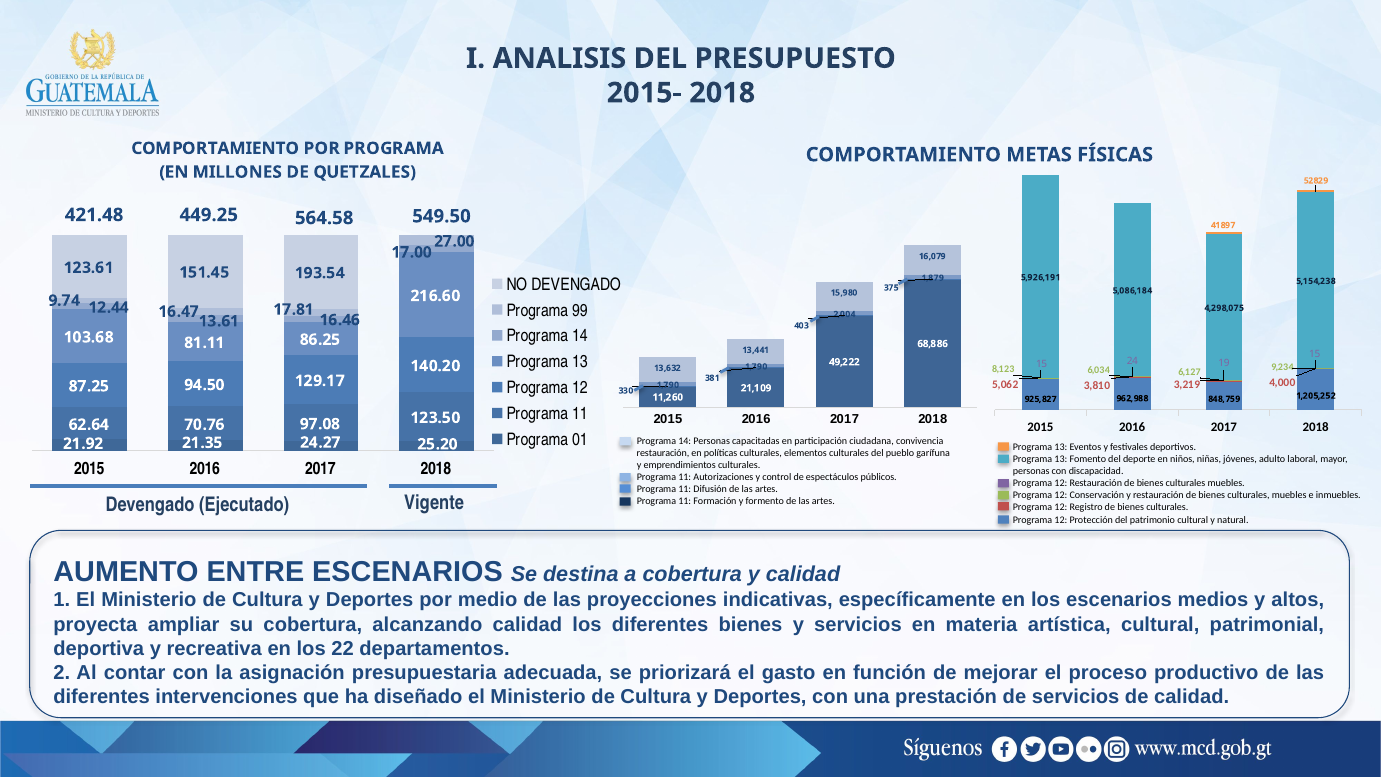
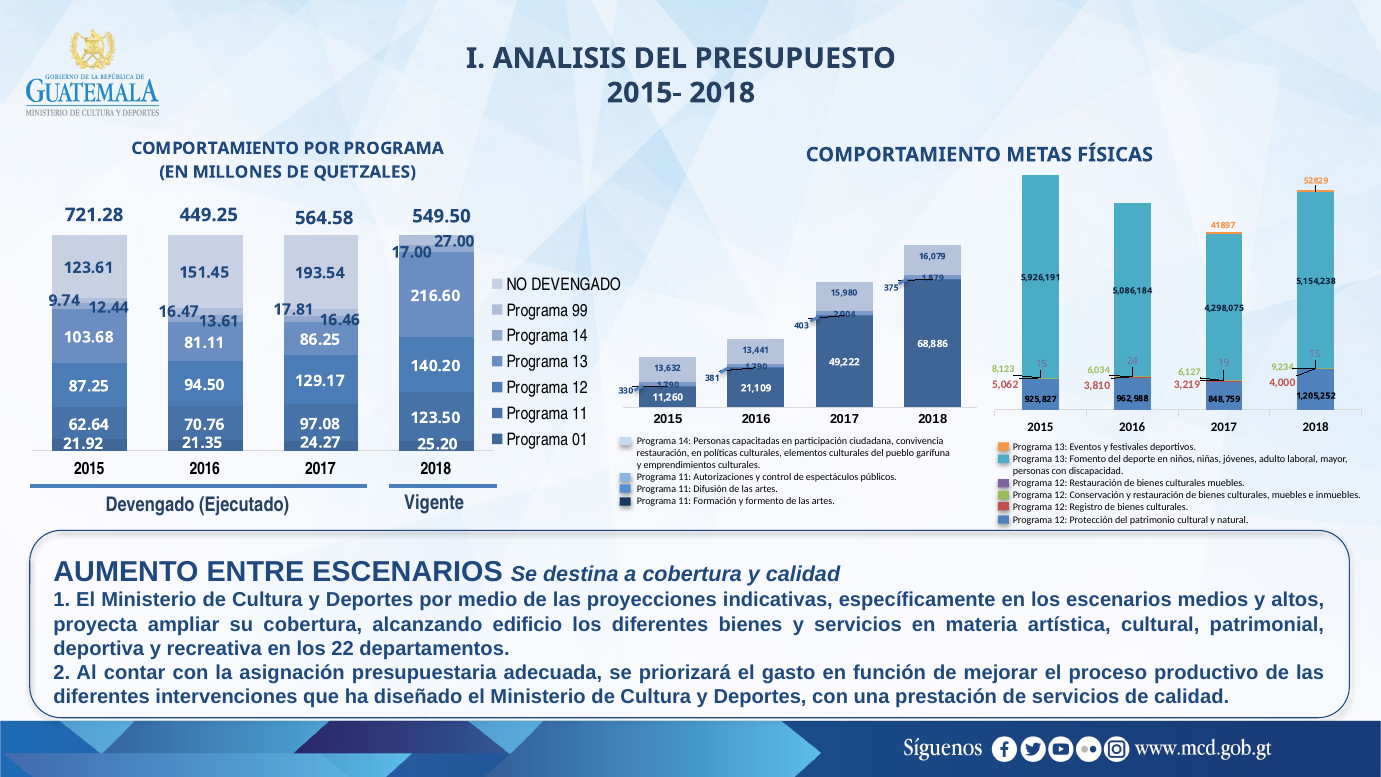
421.48: 421.48 -> 721.28
alcanzando calidad: calidad -> edificio
